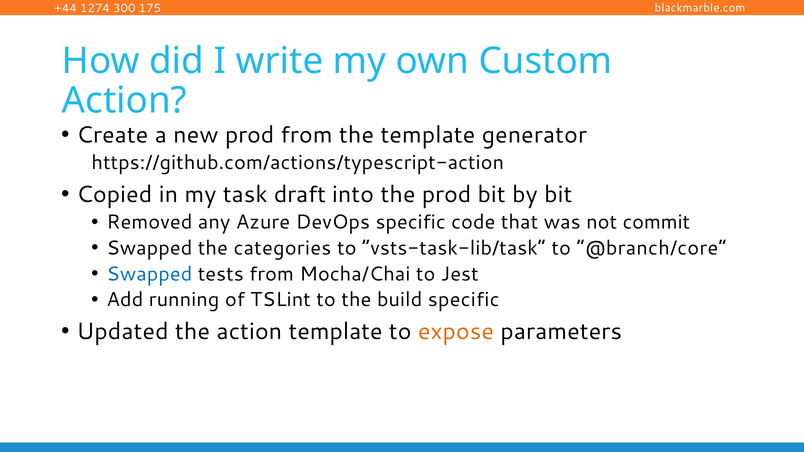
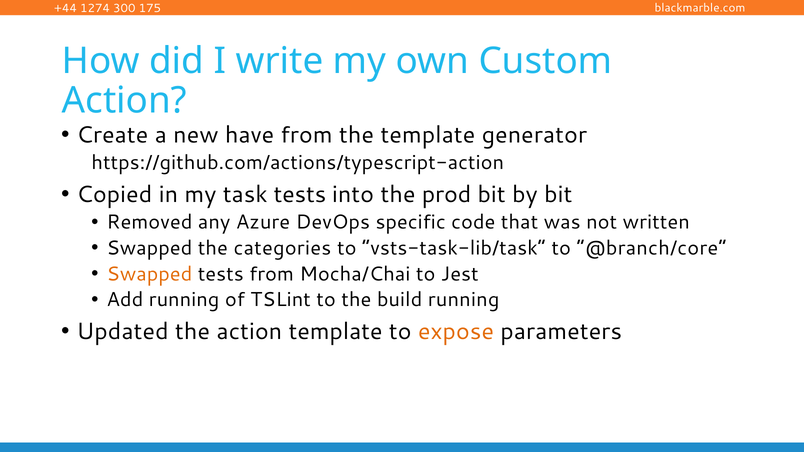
new prod: prod -> have
task draft: draft -> tests
commit: commit -> written
Swapped at (149, 274) colour: blue -> orange
build specific: specific -> running
